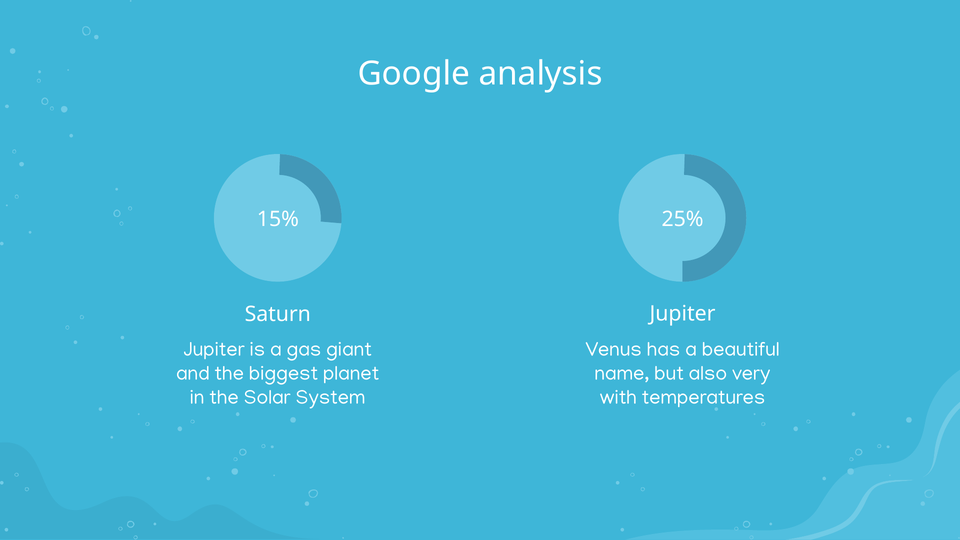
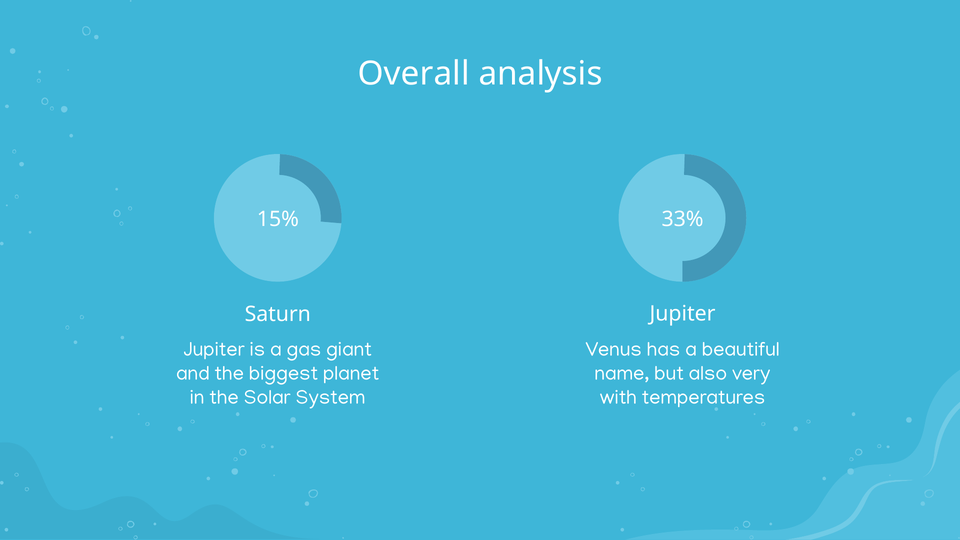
Google: Google -> Overall
25%: 25% -> 33%
